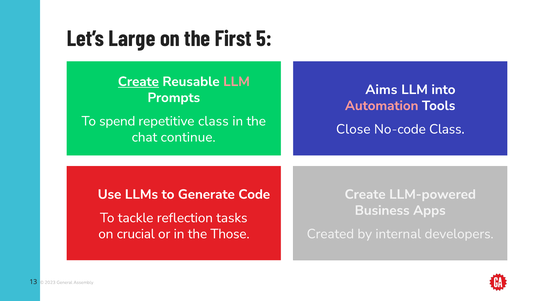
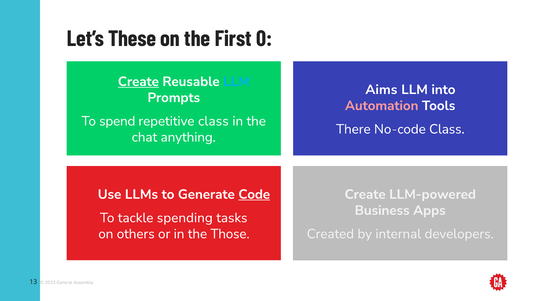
Large: Large -> These
5: 5 -> 0
LLM at (236, 81) colour: pink -> light blue
Close: Close -> There
continue: continue -> anything
Code underline: none -> present
reflection: reflection -> spending
crucial: crucial -> others
